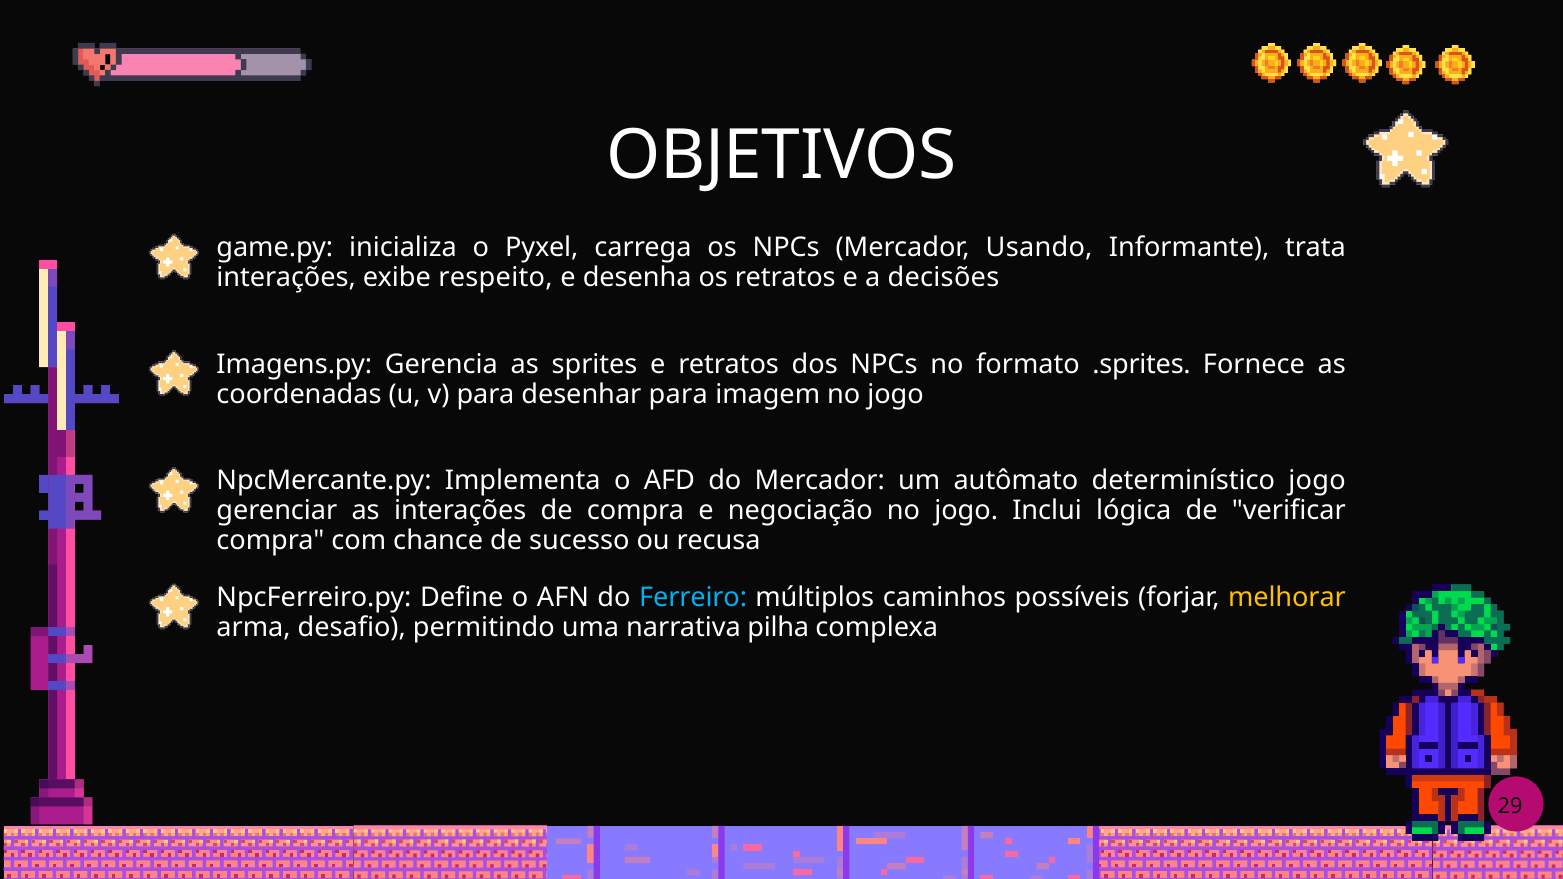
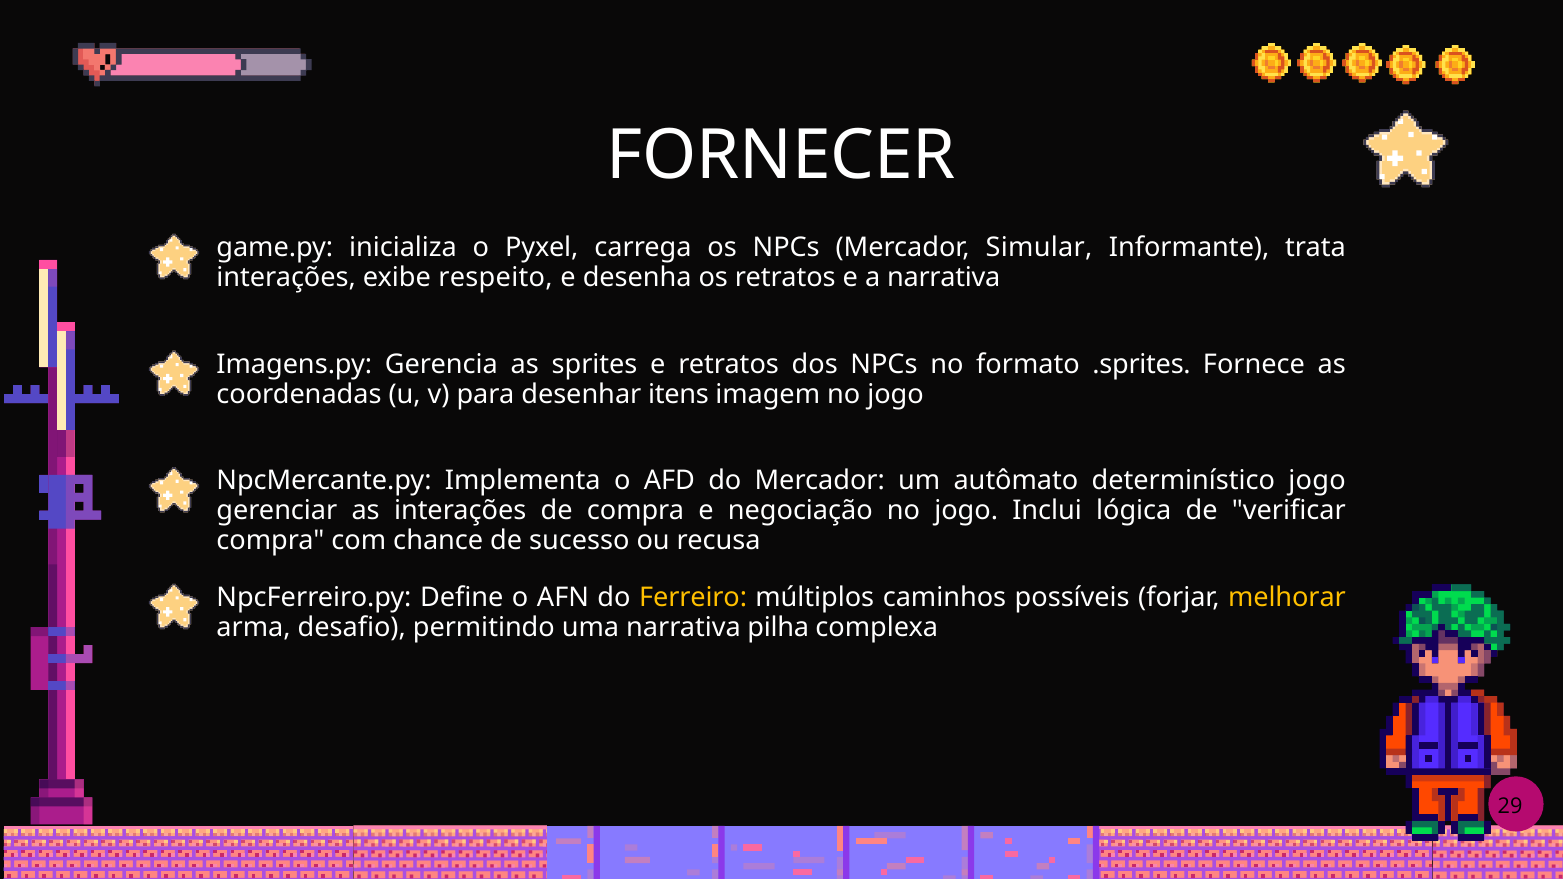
OBJETIVOS: OBJETIVOS -> FORNECER
Usando: Usando -> Simular
a decisões: decisões -> narrativa
desenhar para: para -> itens
Ferreiro colour: light blue -> yellow
